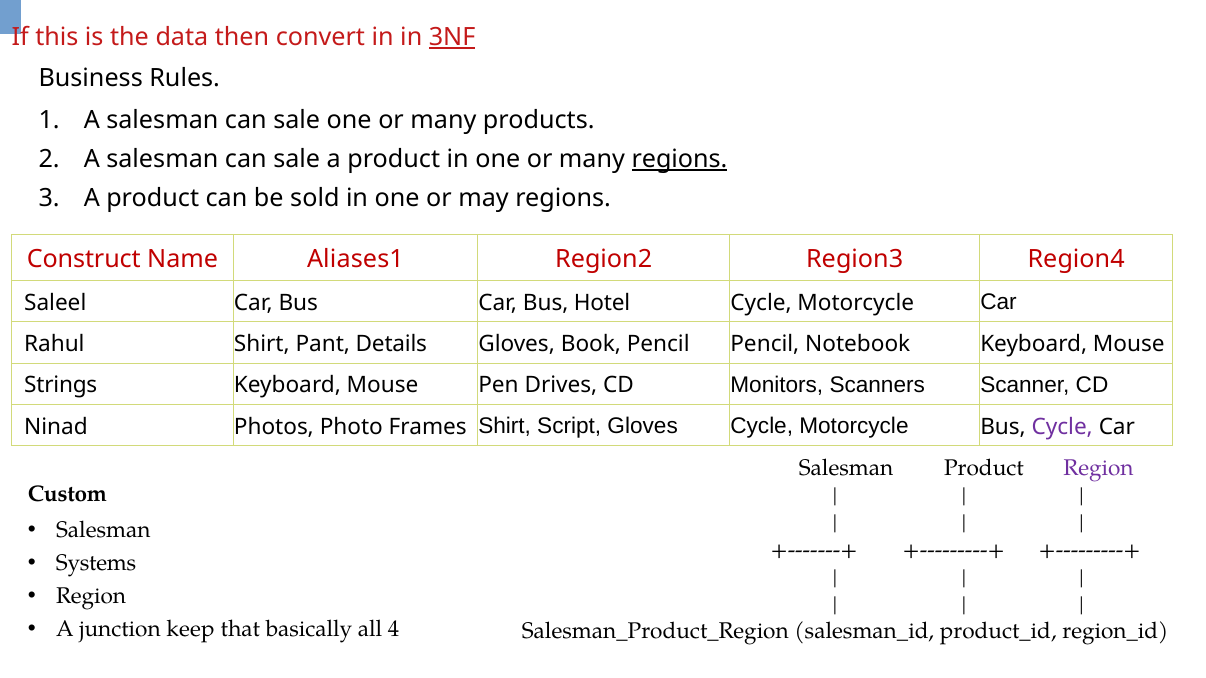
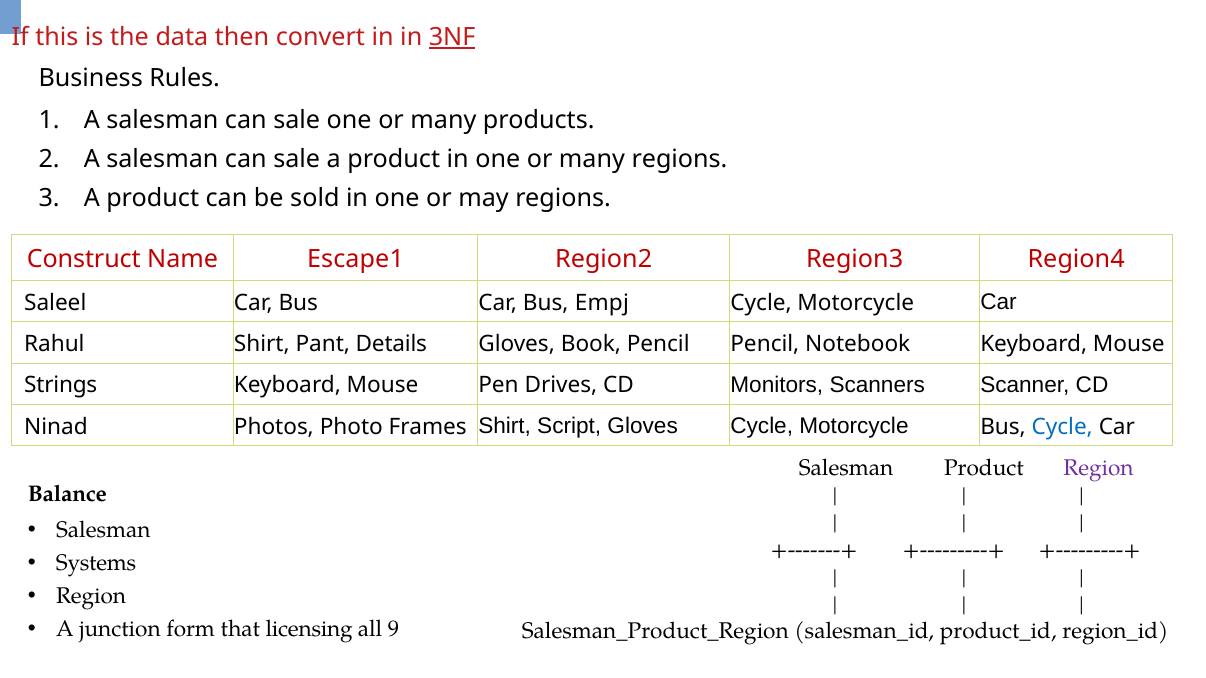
regions at (679, 159) underline: present -> none
Aliases1: Aliases1 -> Escape1
Hotel: Hotel -> Empj
Cycle at (1062, 427) colour: purple -> blue
Custom: Custom -> Balance
keep: keep -> form
basically: basically -> licensing
4: 4 -> 9
